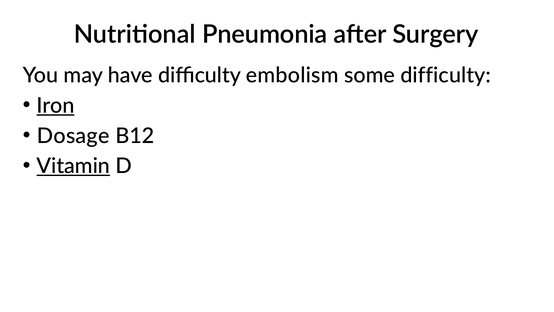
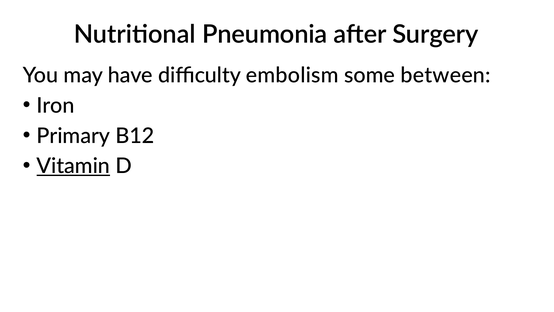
some difficulty: difficulty -> between
Iron underline: present -> none
Dosage: Dosage -> Primary
